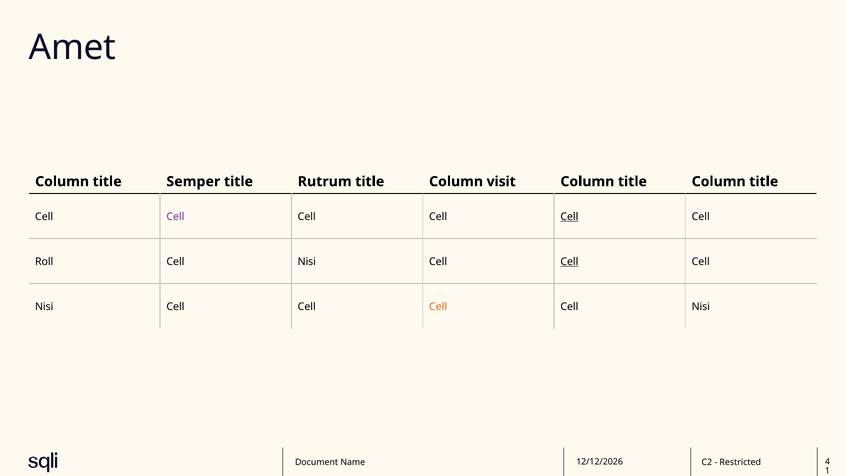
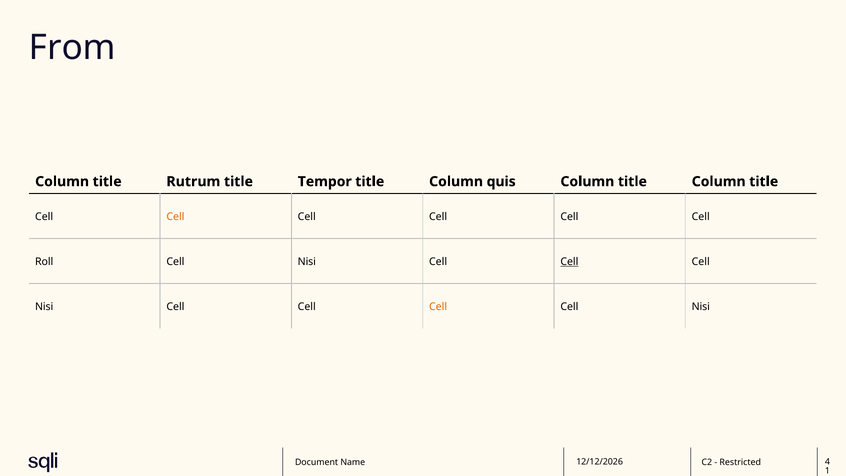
Amet: Amet -> From
Semper: Semper -> Rutrum
Rutrum: Rutrum -> Tempor
visit: visit -> quis
Cell at (175, 217) colour: purple -> orange
Cell at (569, 217) underline: present -> none
